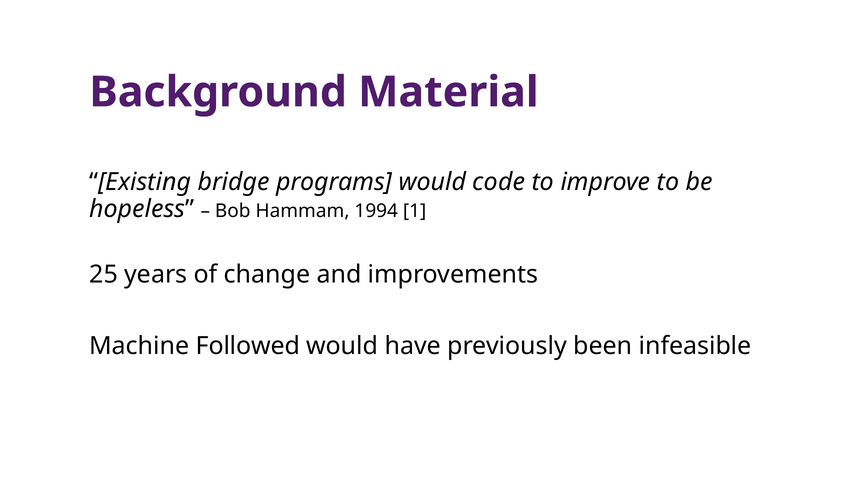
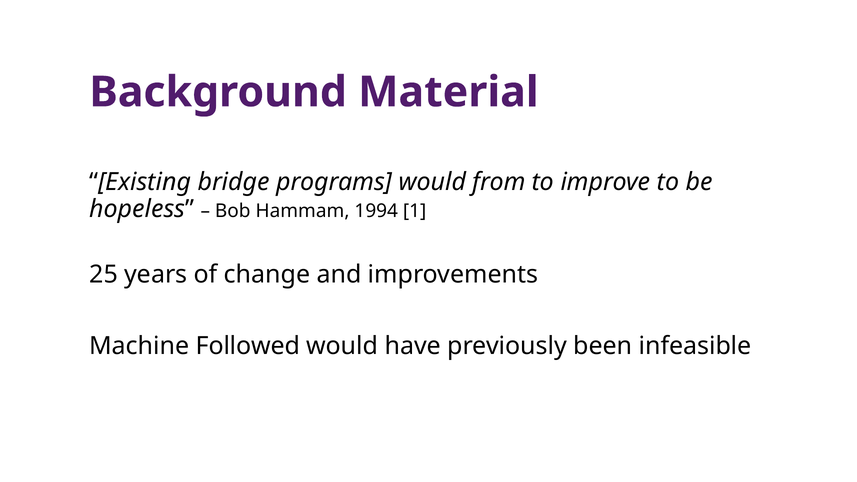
code: code -> from
